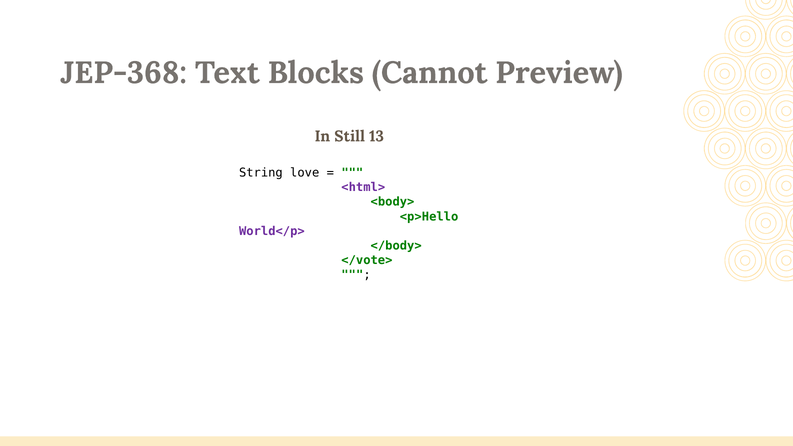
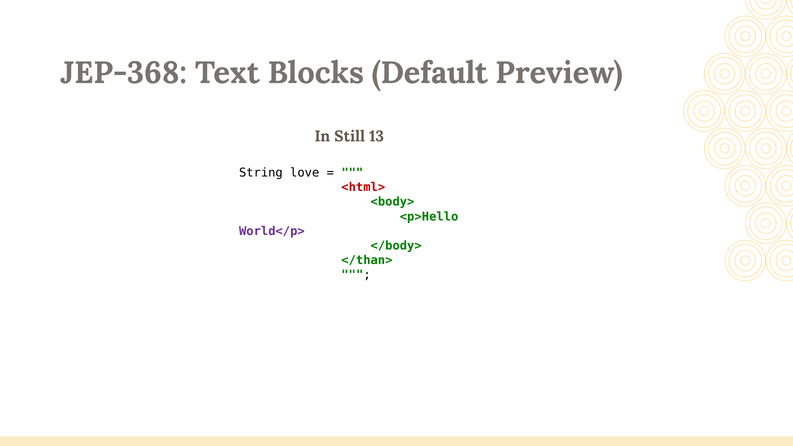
Cannot: Cannot -> Default
<html> colour: purple -> red
</vote>: </vote> -> </than>
